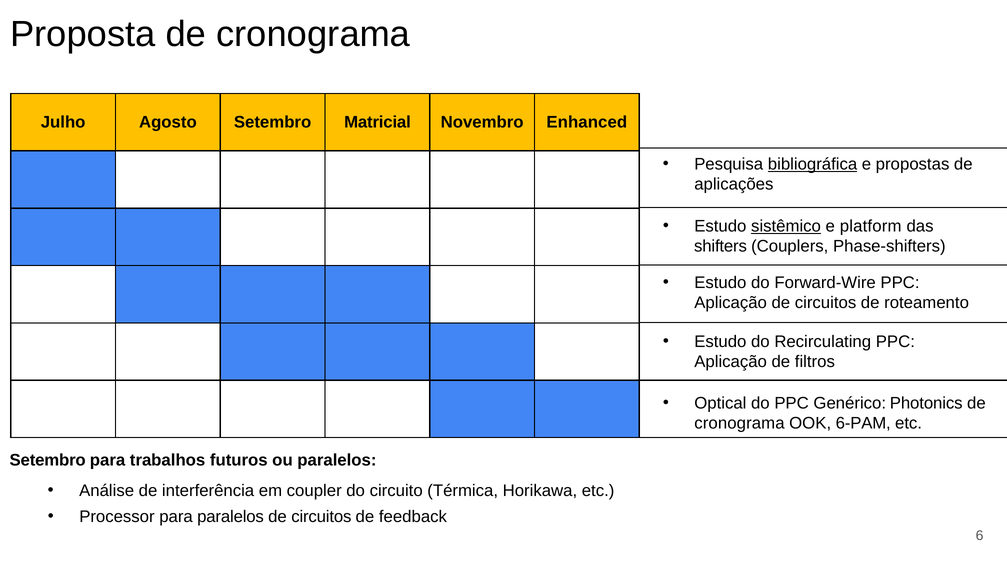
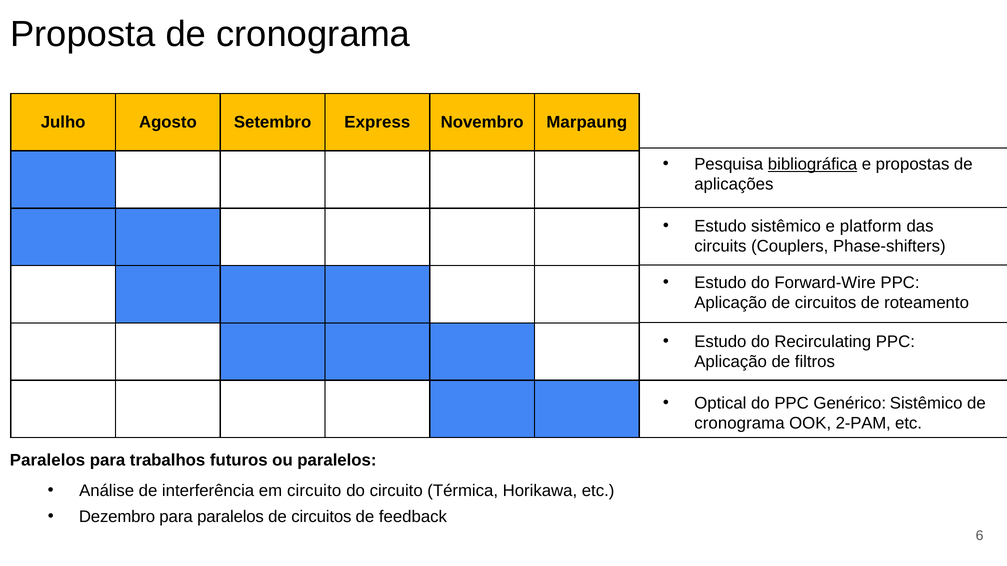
Matricial: Matricial -> Express
Enhanced: Enhanced -> Marpaung
sistêmico at (786, 226) underline: present -> none
shifters: shifters -> circuits
Genérico Photonics: Photonics -> Sistêmico
6-PAM: 6-PAM -> 2-PAM
Setembro at (48, 461): Setembro -> Paralelos
em coupler: coupler -> circuito
Processor: Processor -> Dezembro
